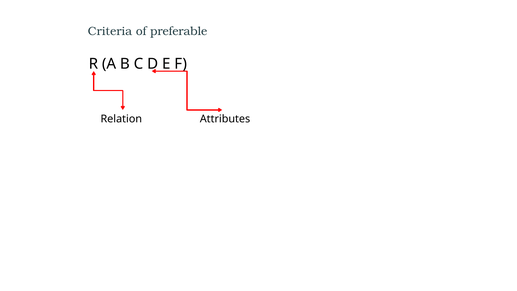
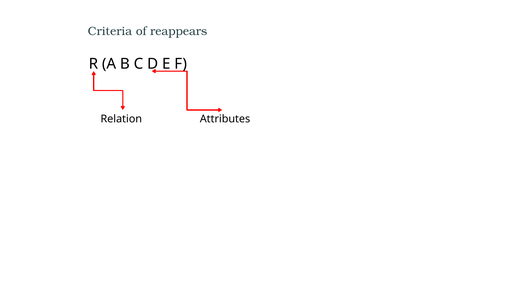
preferable: preferable -> reappears
